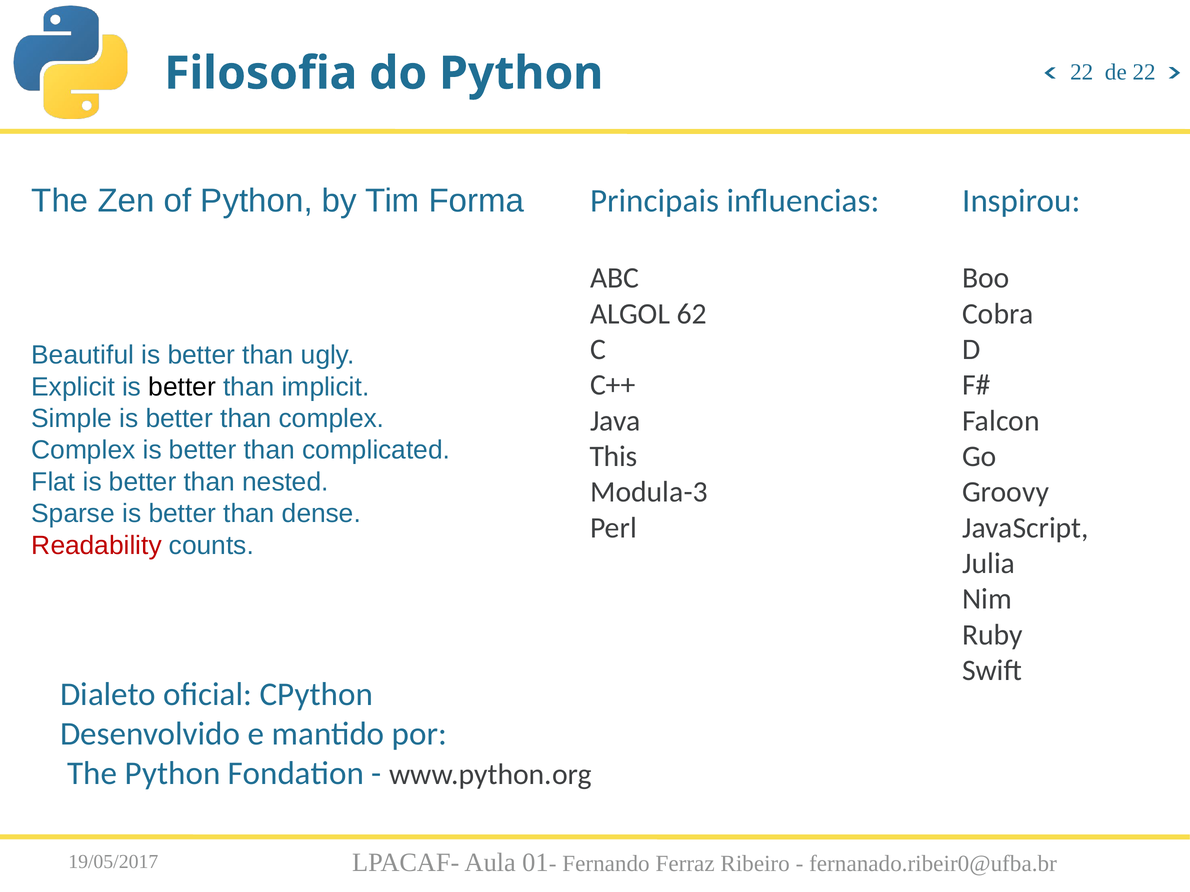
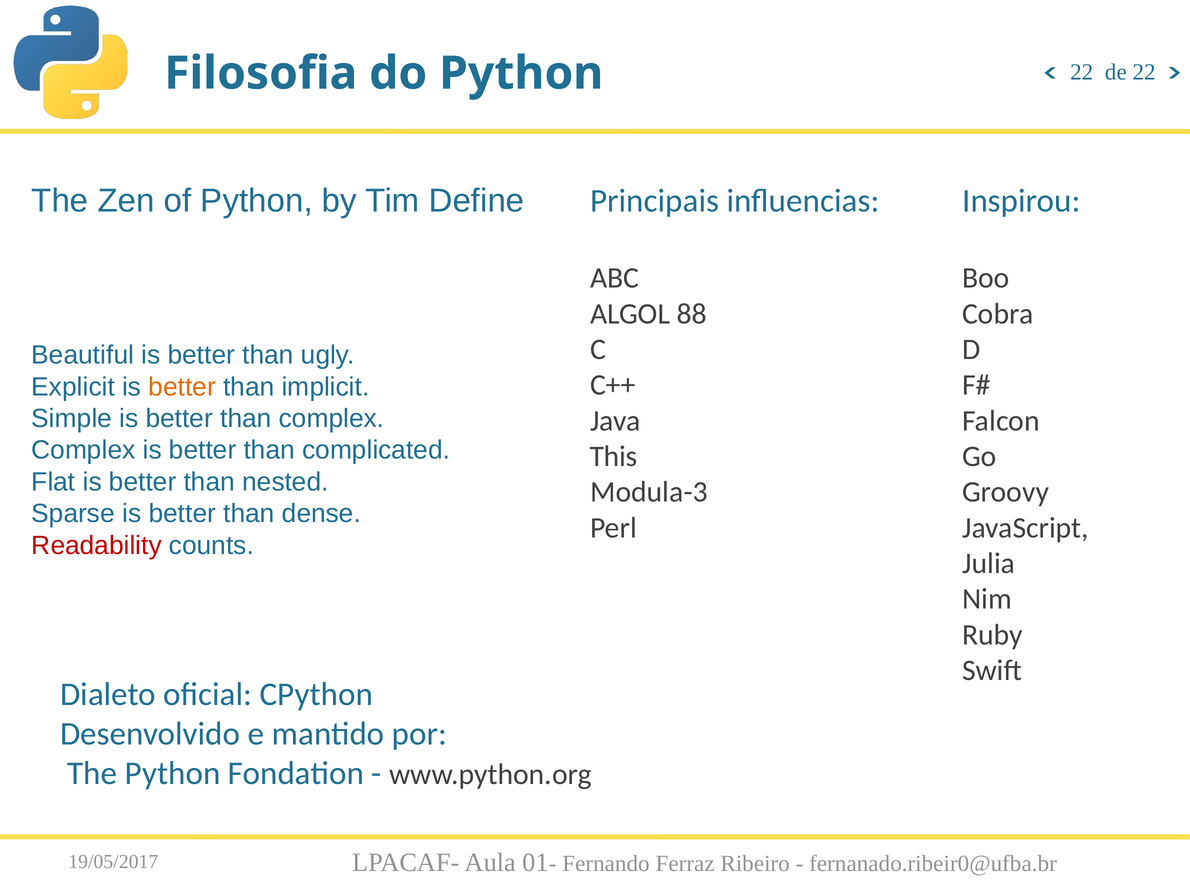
Forma: Forma -> Define
62: 62 -> 88
better at (182, 387) colour: black -> orange
